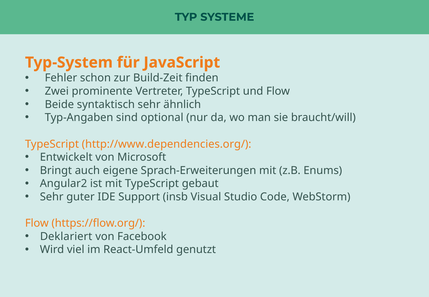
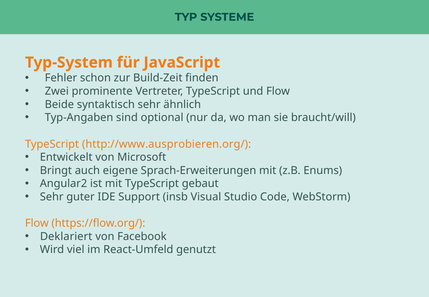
http://www.dependencies.org/: http://www.dependencies.org/ -> http://www.ausprobieren.org/
